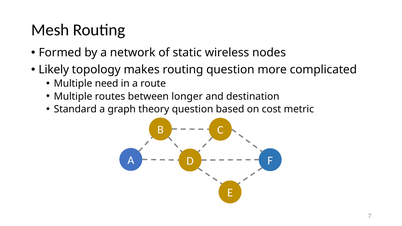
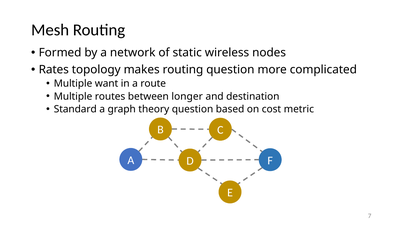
Likely: Likely -> Rates
need: need -> want
